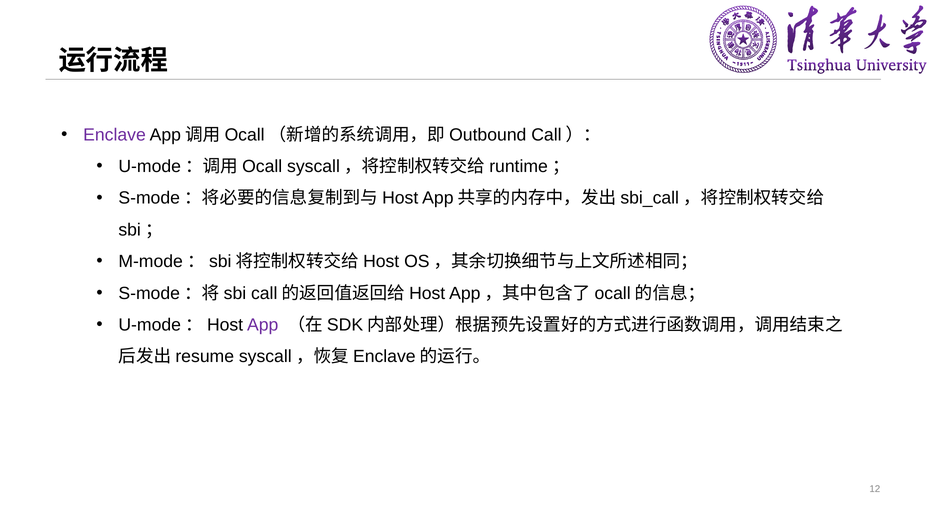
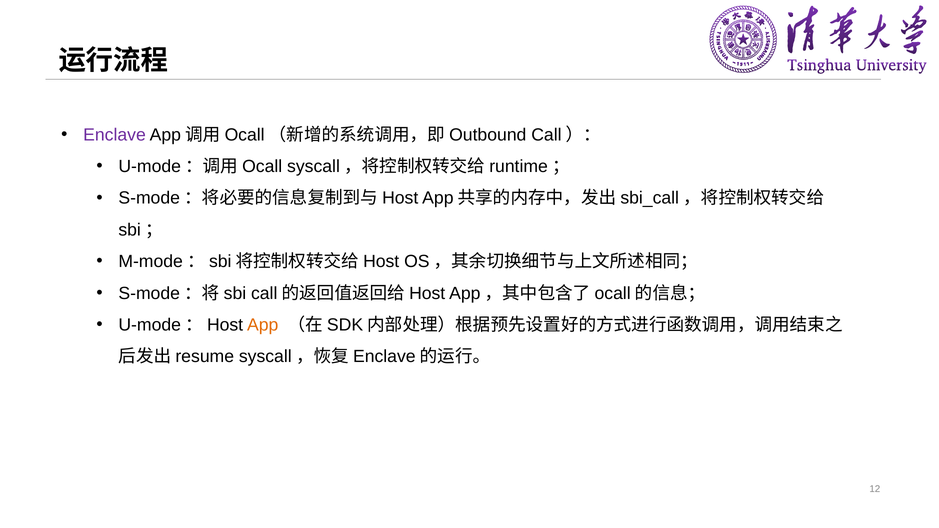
App colour: purple -> orange
